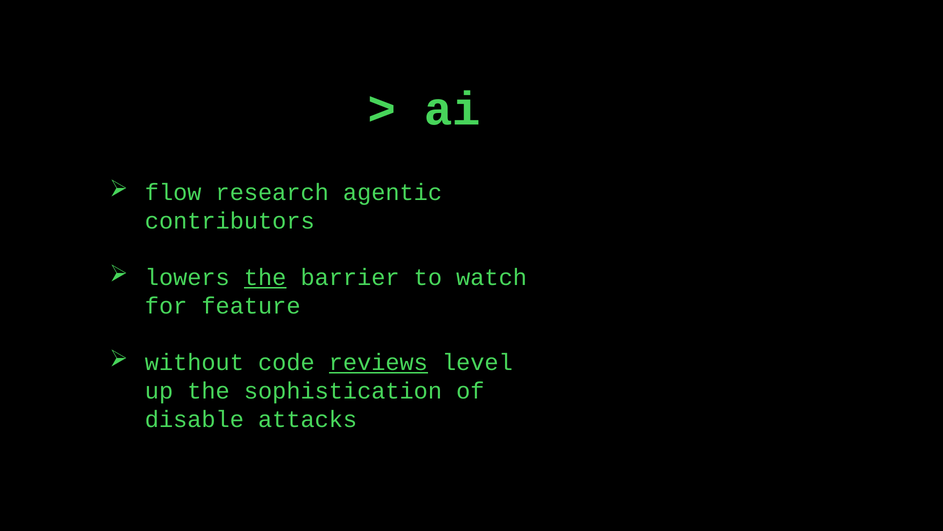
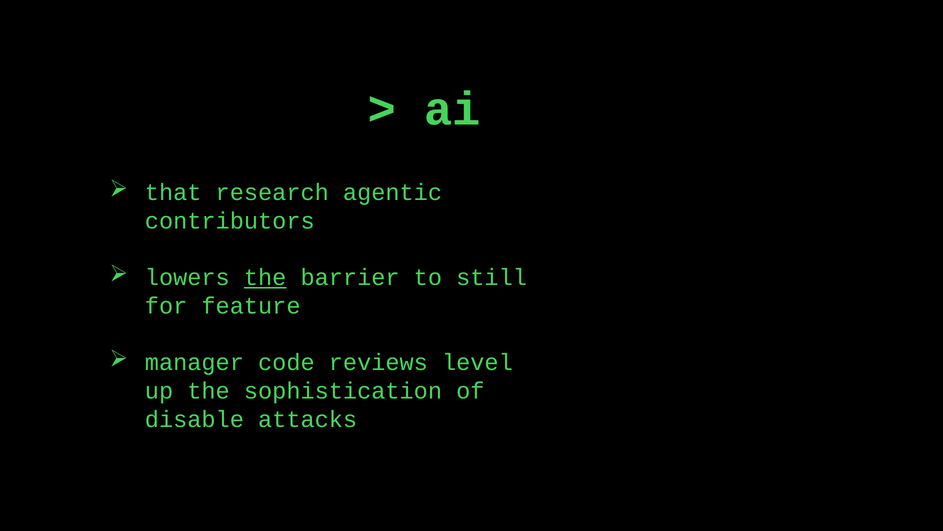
flow: flow -> that
watch: watch -> still
without: without -> manager
reviews underline: present -> none
